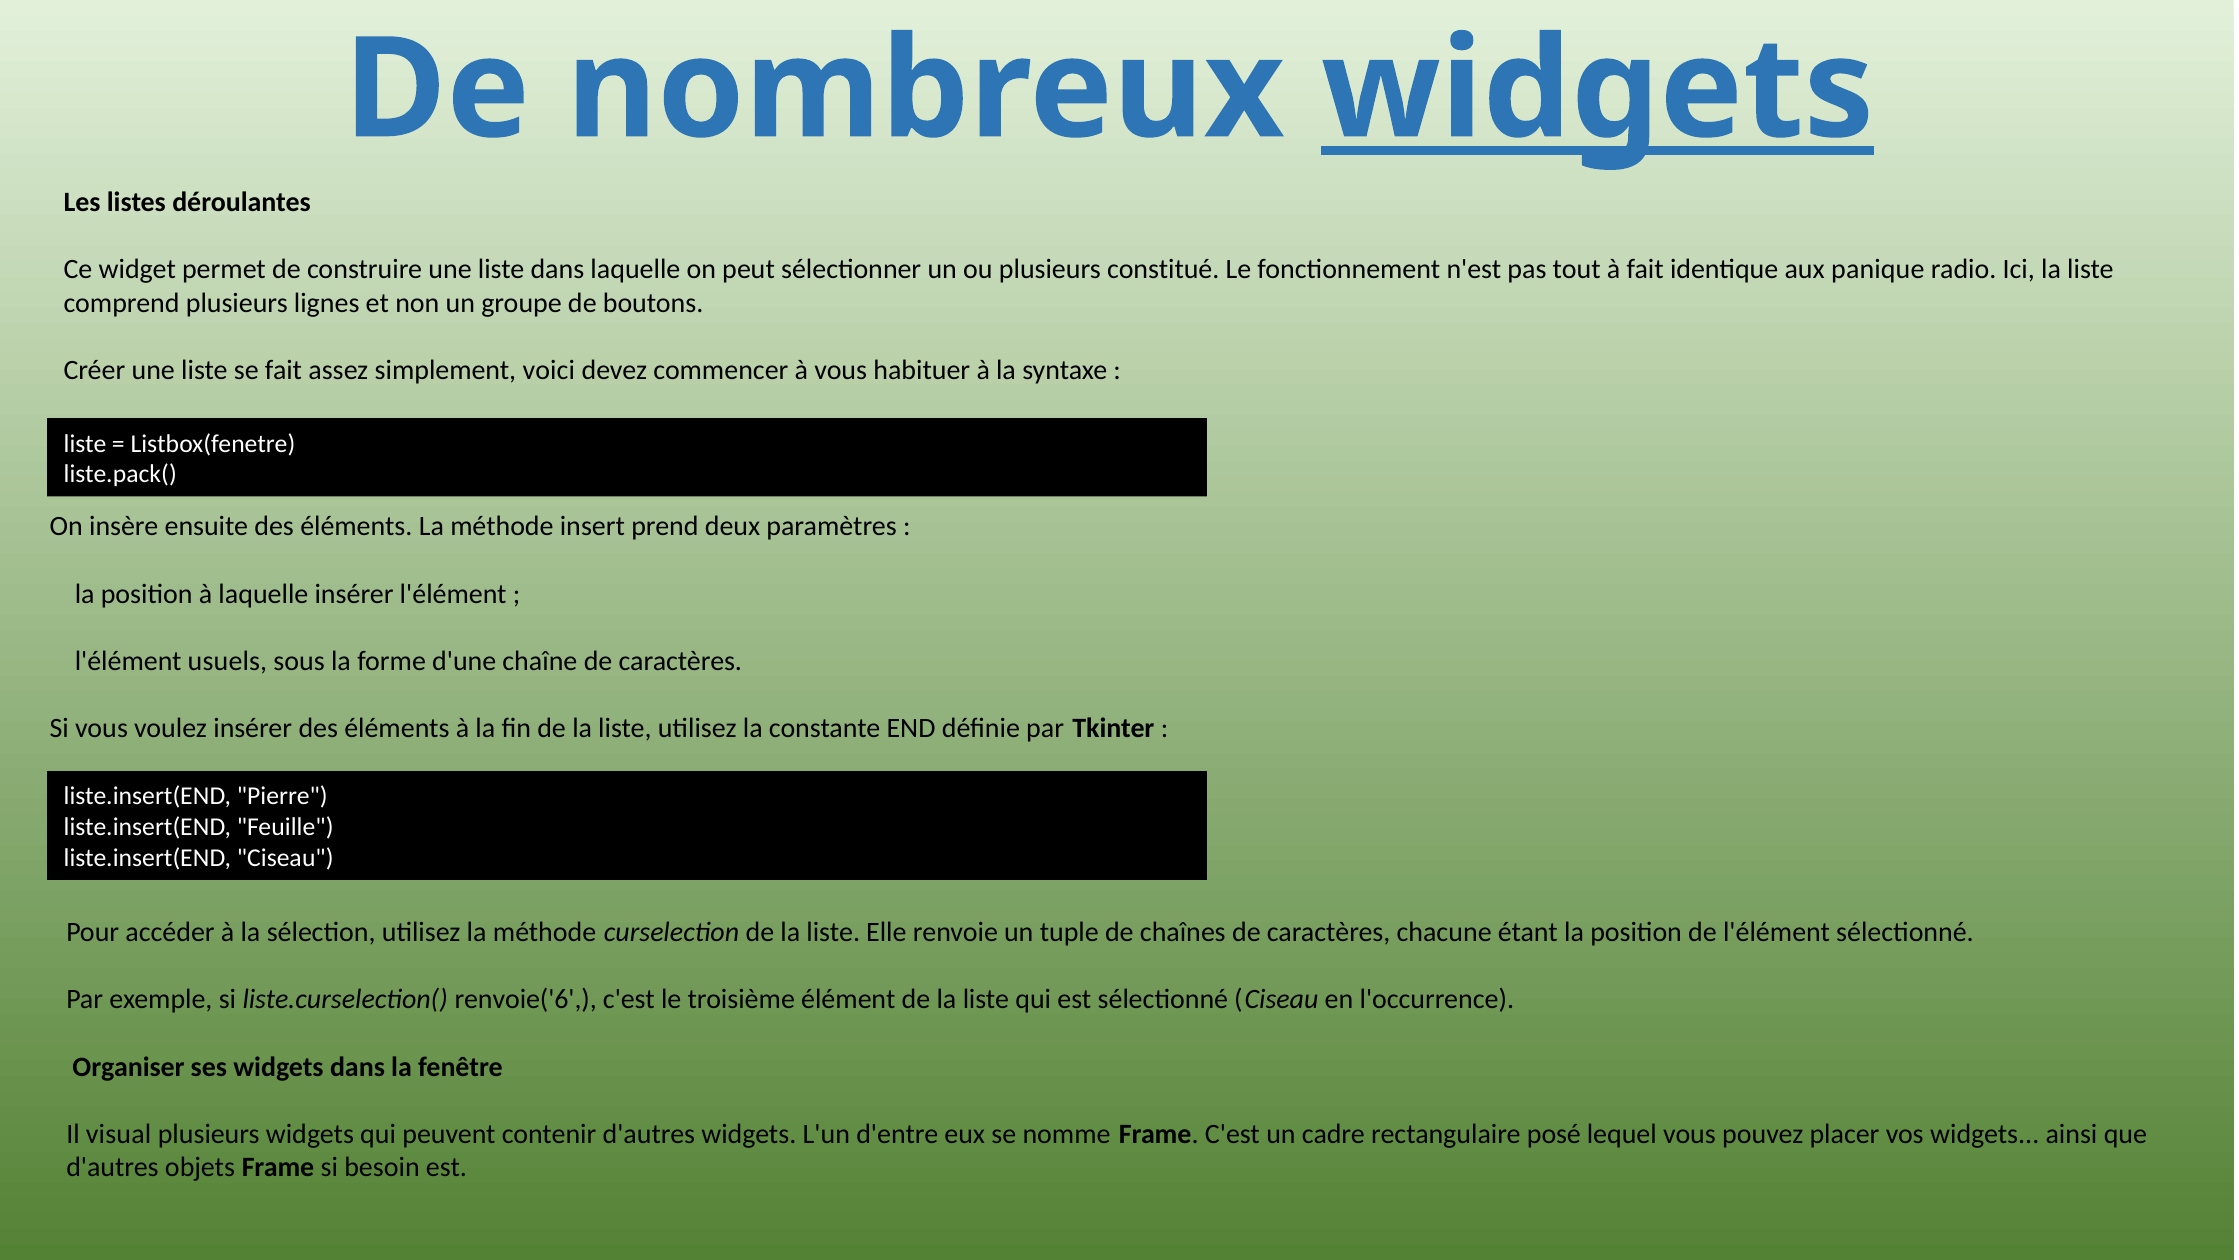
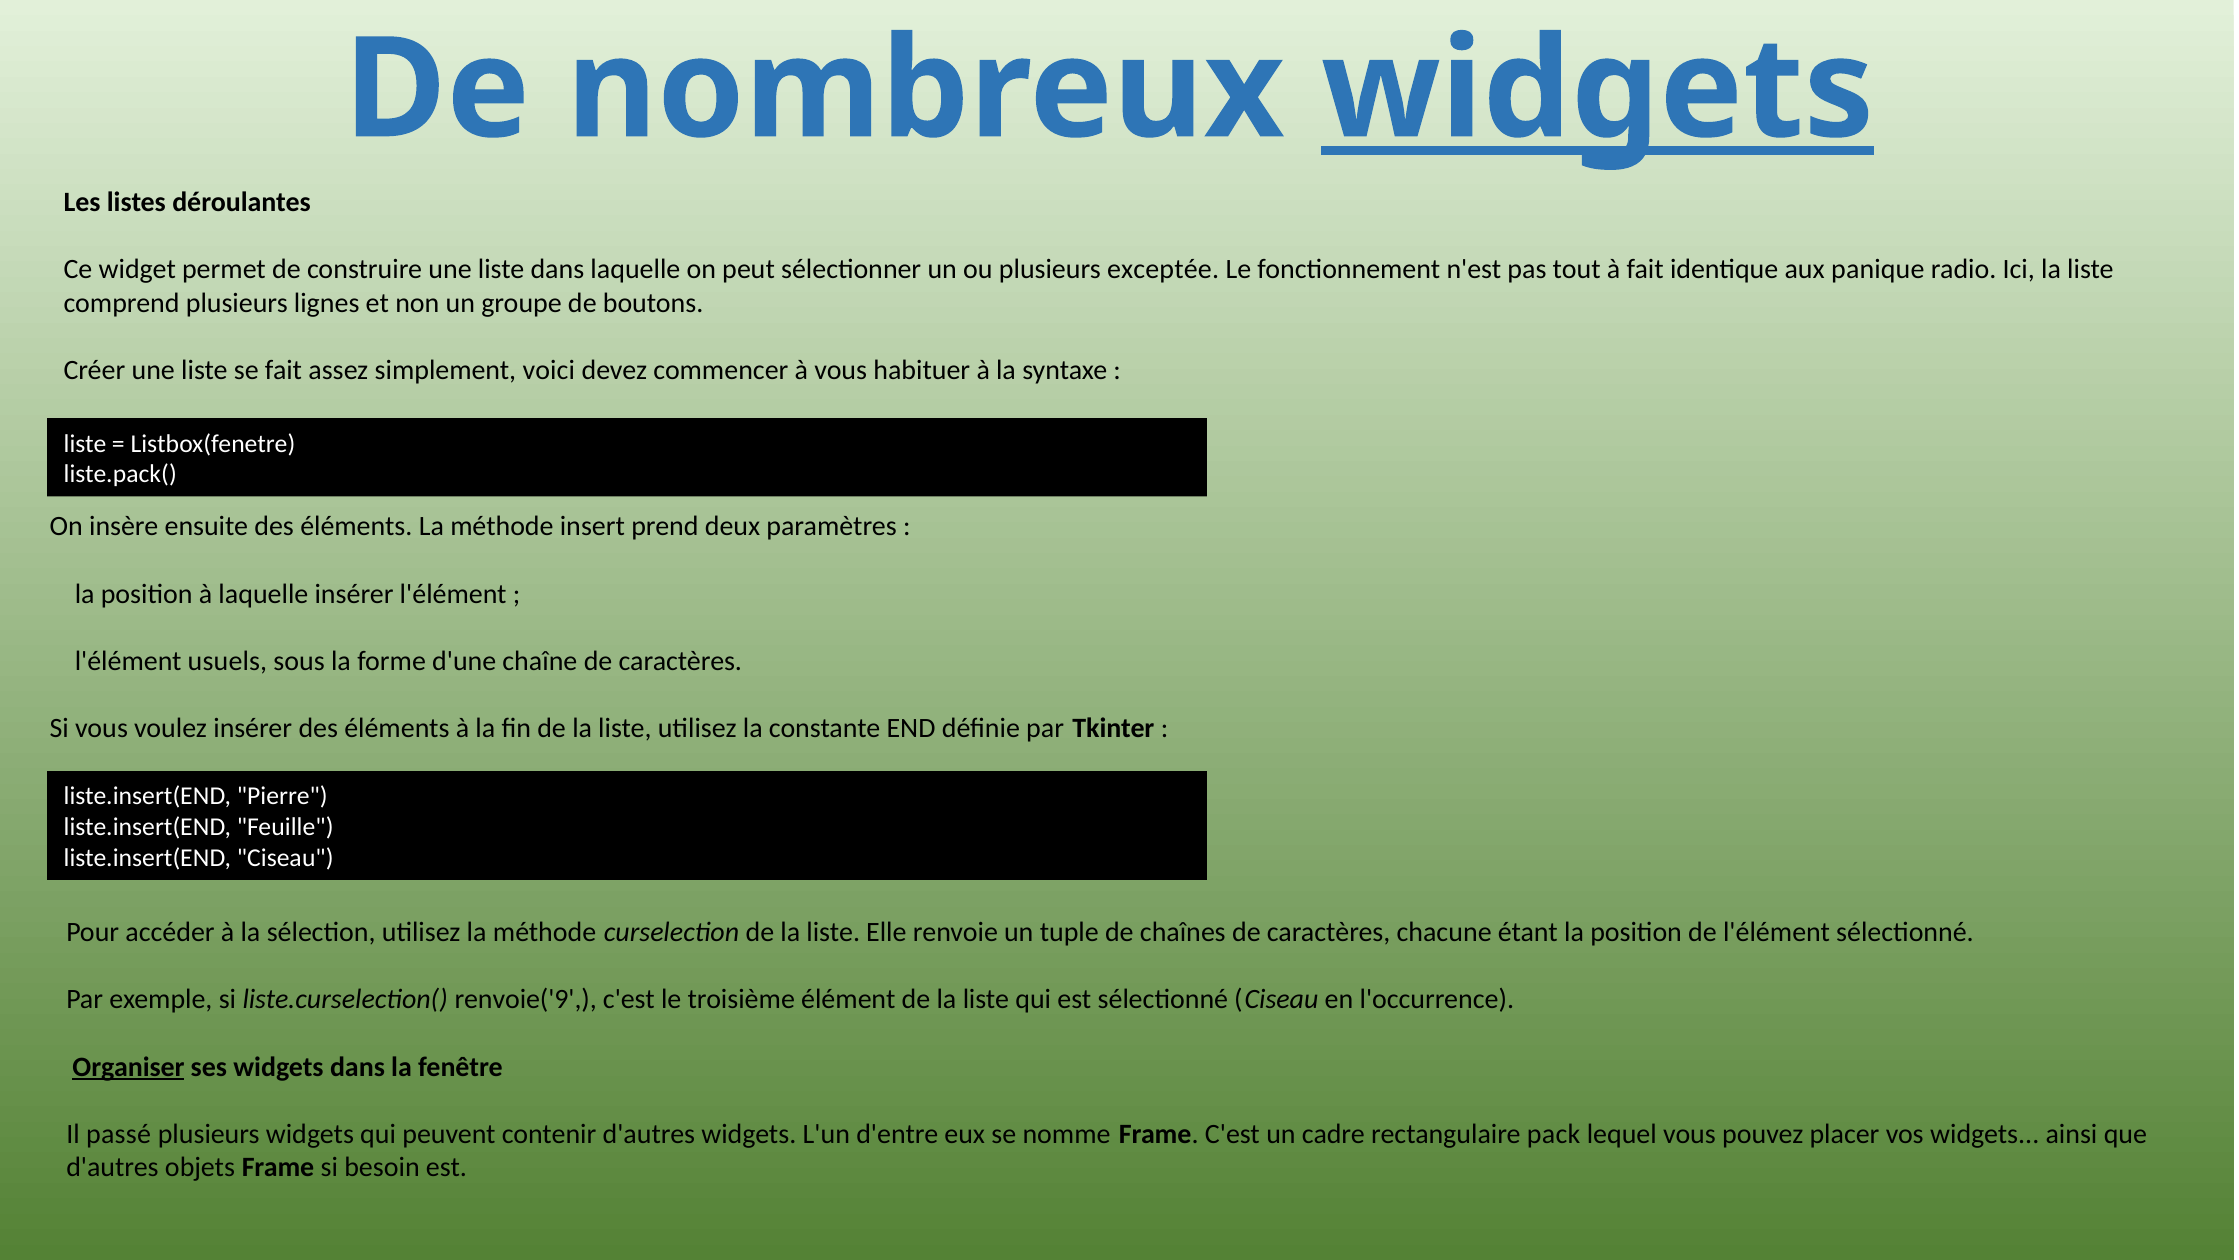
constitué: constitué -> exceptée
renvoie('6: renvoie('6 -> renvoie('9
Organiser underline: none -> present
visual: visual -> passé
posé: posé -> pack
